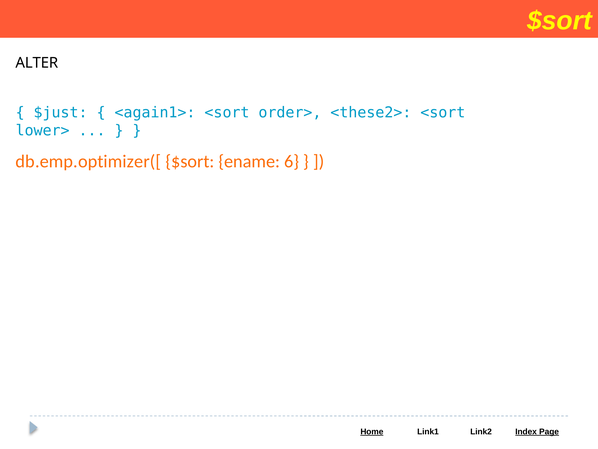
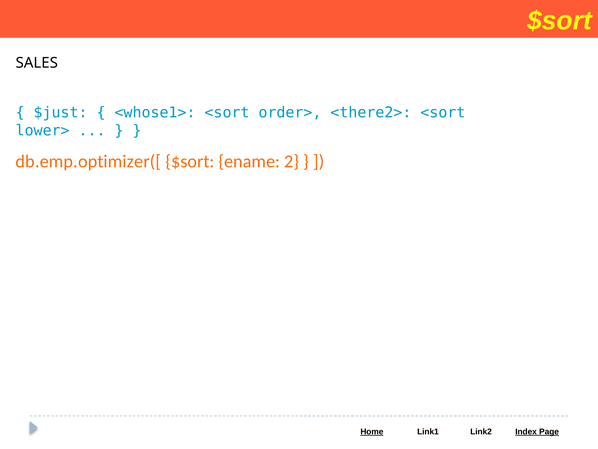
ALTER: ALTER -> SALES
<again1>: <again1> -> <whose1>
<these2>: <these2> -> <there2>
6: 6 -> 2
